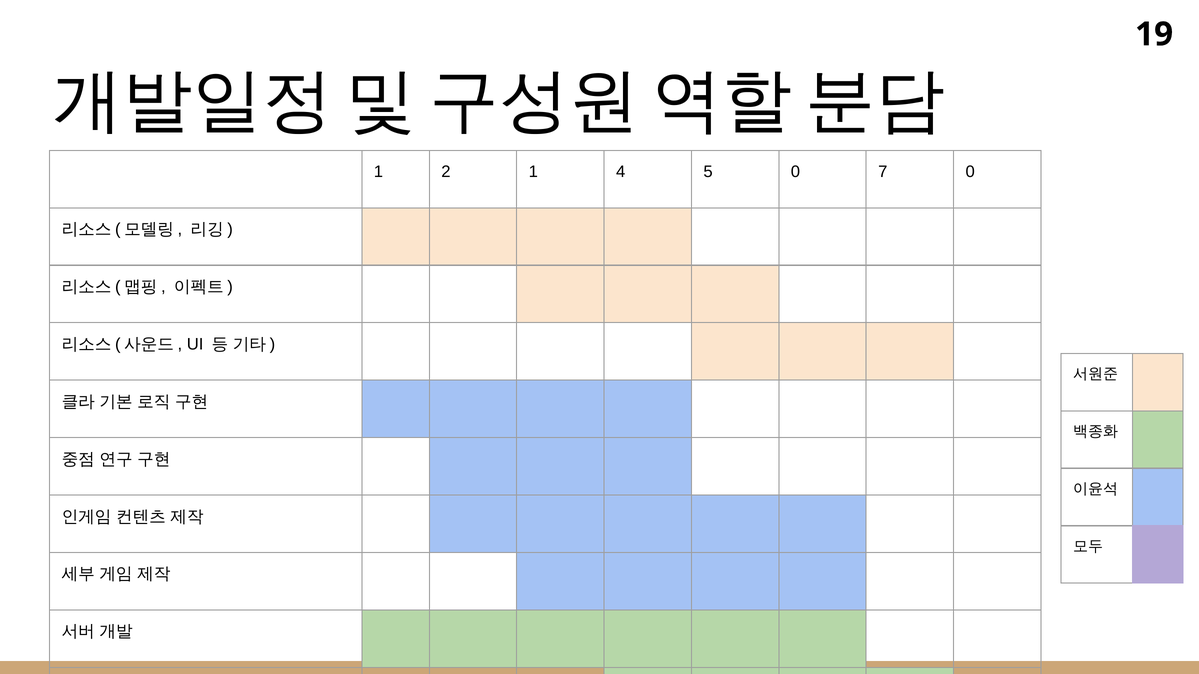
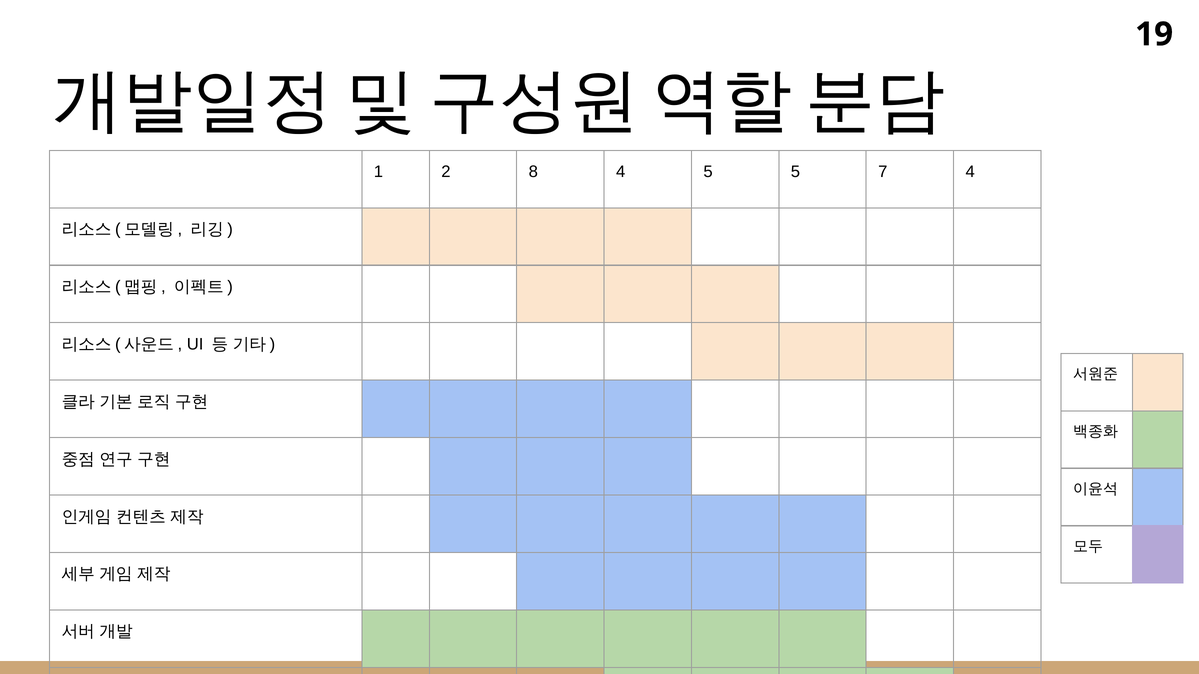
2 1: 1 -> 8
5 0: 0 -> 5
7 0: 0 -> 4
